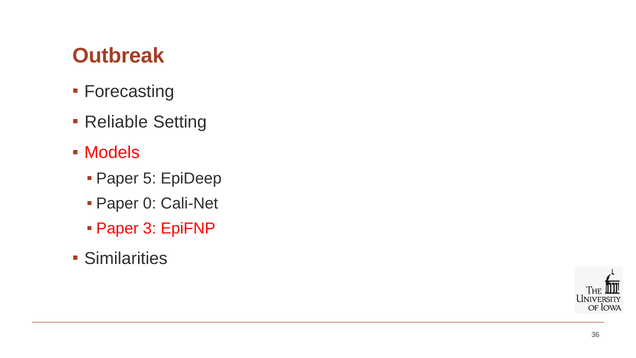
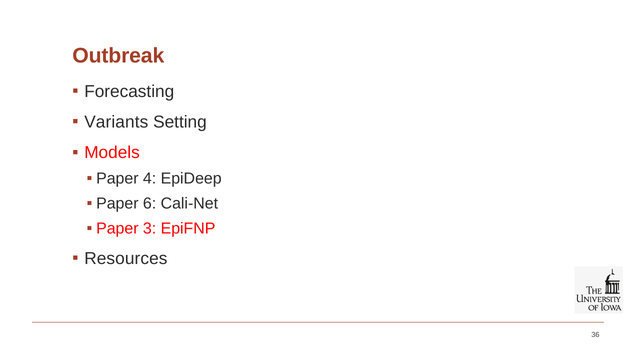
Reliable: Reliable -> Variants
5: 5 -> 4
0: 0 -> 6
Similarities: Similarities -> Resources
